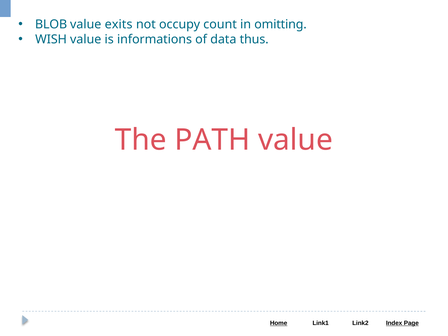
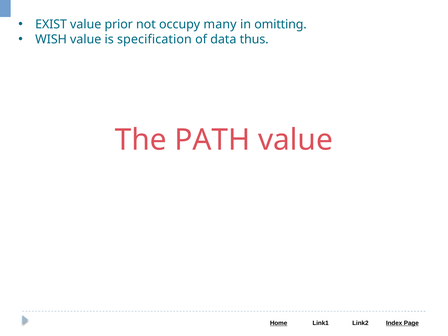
BLOB: BLOB -> EXIST
exits: exits -> prior
count: count -> many
informations: informations -> specification
